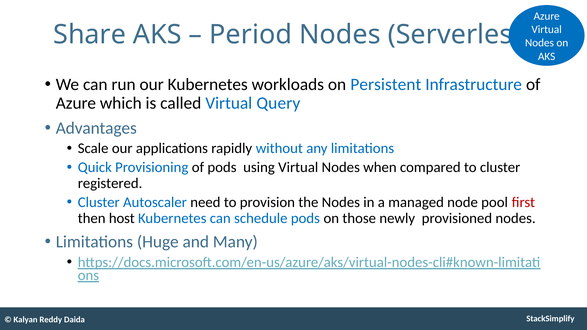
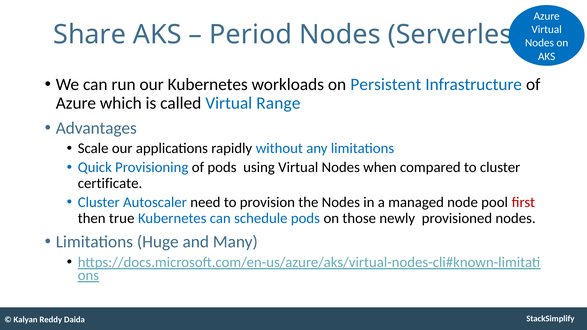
Query: Query -> Range
registered: registered -> certificate
host: host -> true
